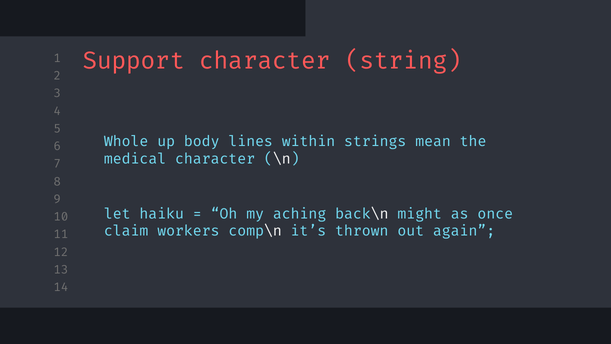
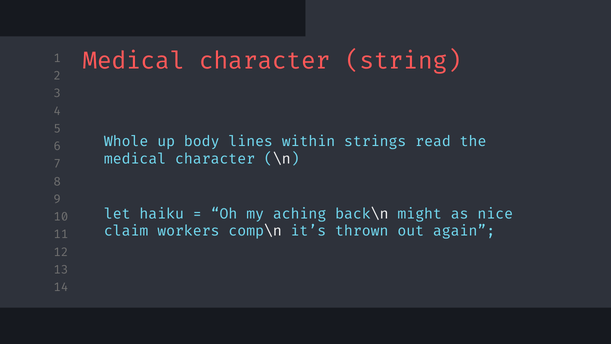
Support at (134, 61): Support -> Medical
mean: mean -> read
once: once -> nice
